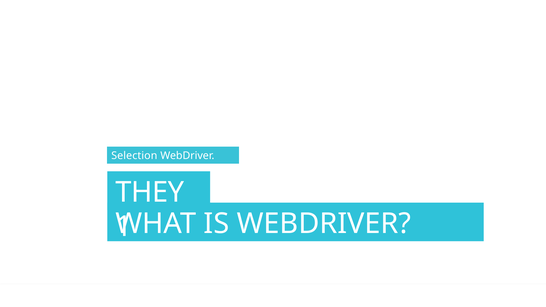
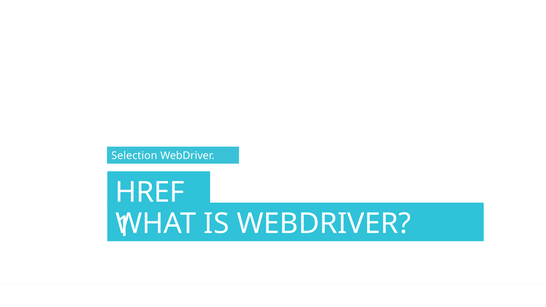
THEY: THEY -> HREF
